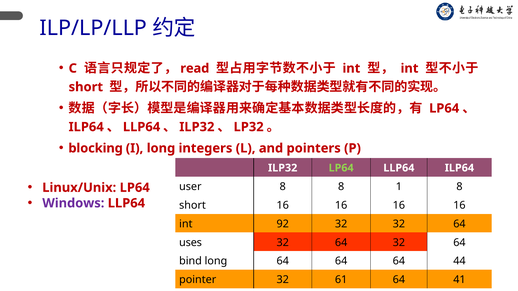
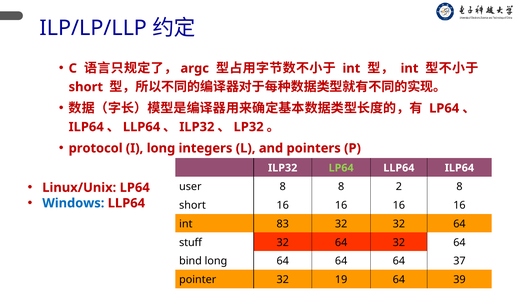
read: read -> argc
blocking: blocking -> protocol
1: 1 -> 2
Windows colour: purple -> blue
92: 92 -> 83
uses: uses -> stuff
44: 44 -> 37
61: 61 -> 19
41: 41 -> 39
